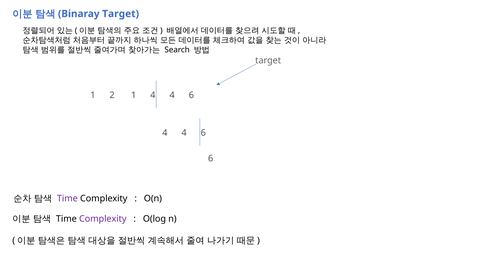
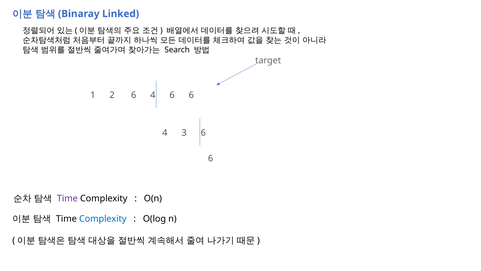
Target at (121, 14): Target -> Linked
2 1: 1 -> 6
4 at (172, 95): 4 -> 6
4 at (184, 133): 4 -> 3
Complexity at (103, 218) colour: purple -> blue
